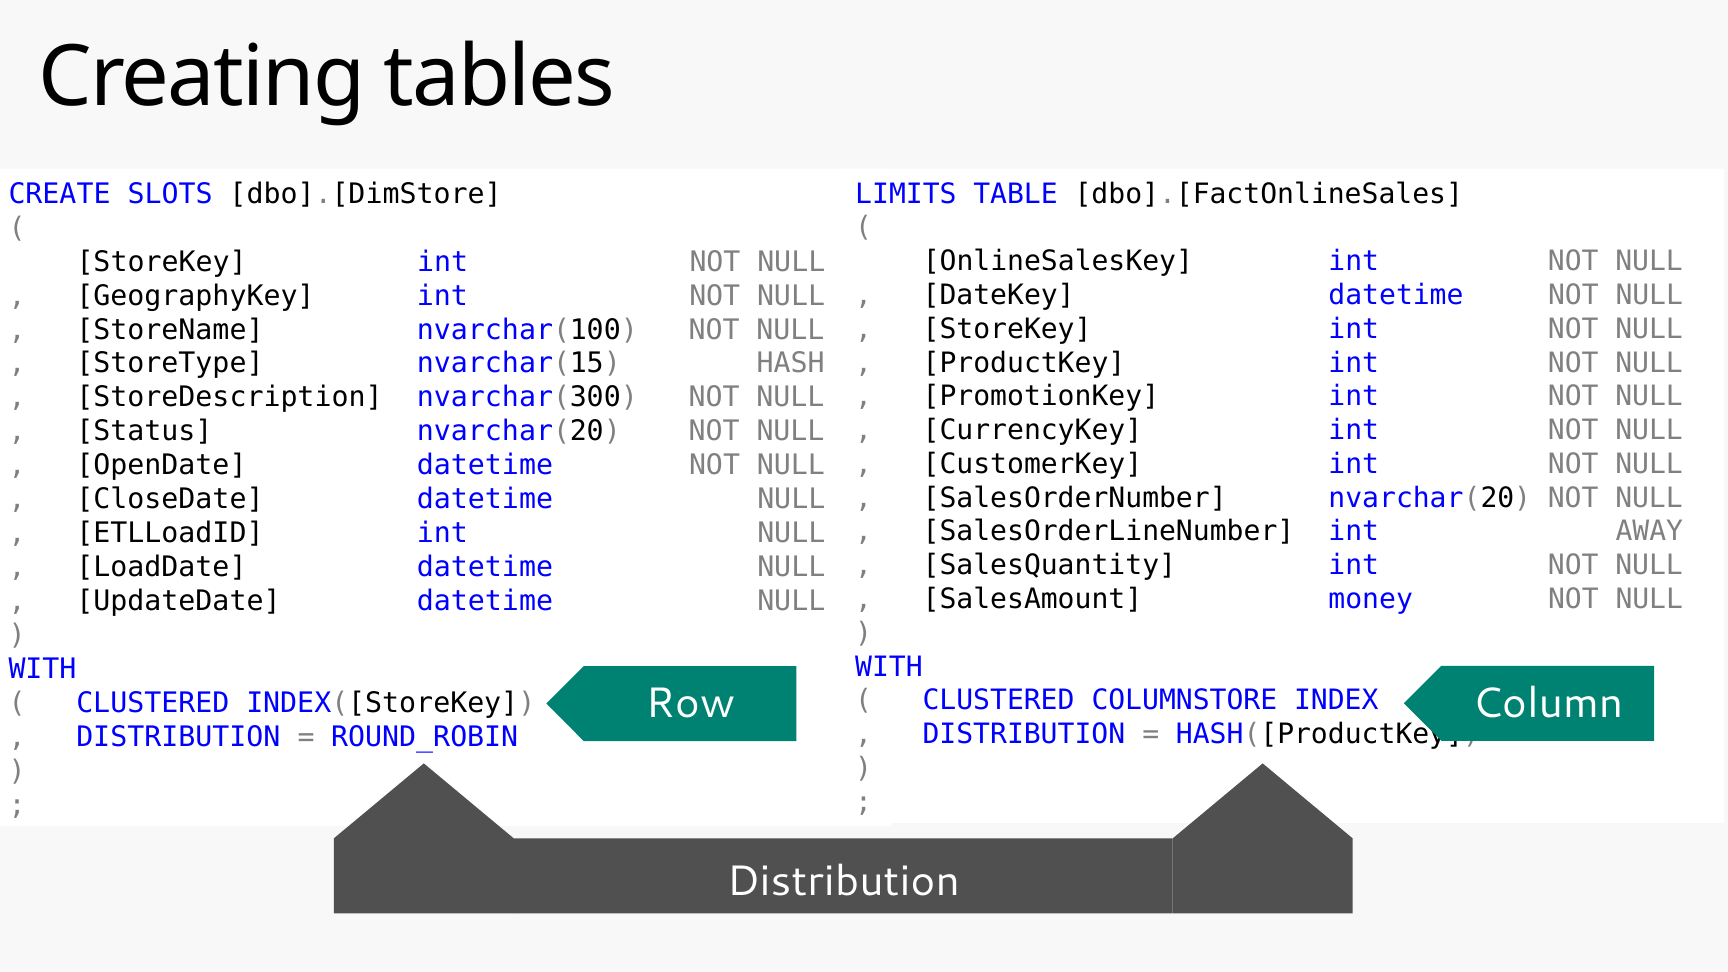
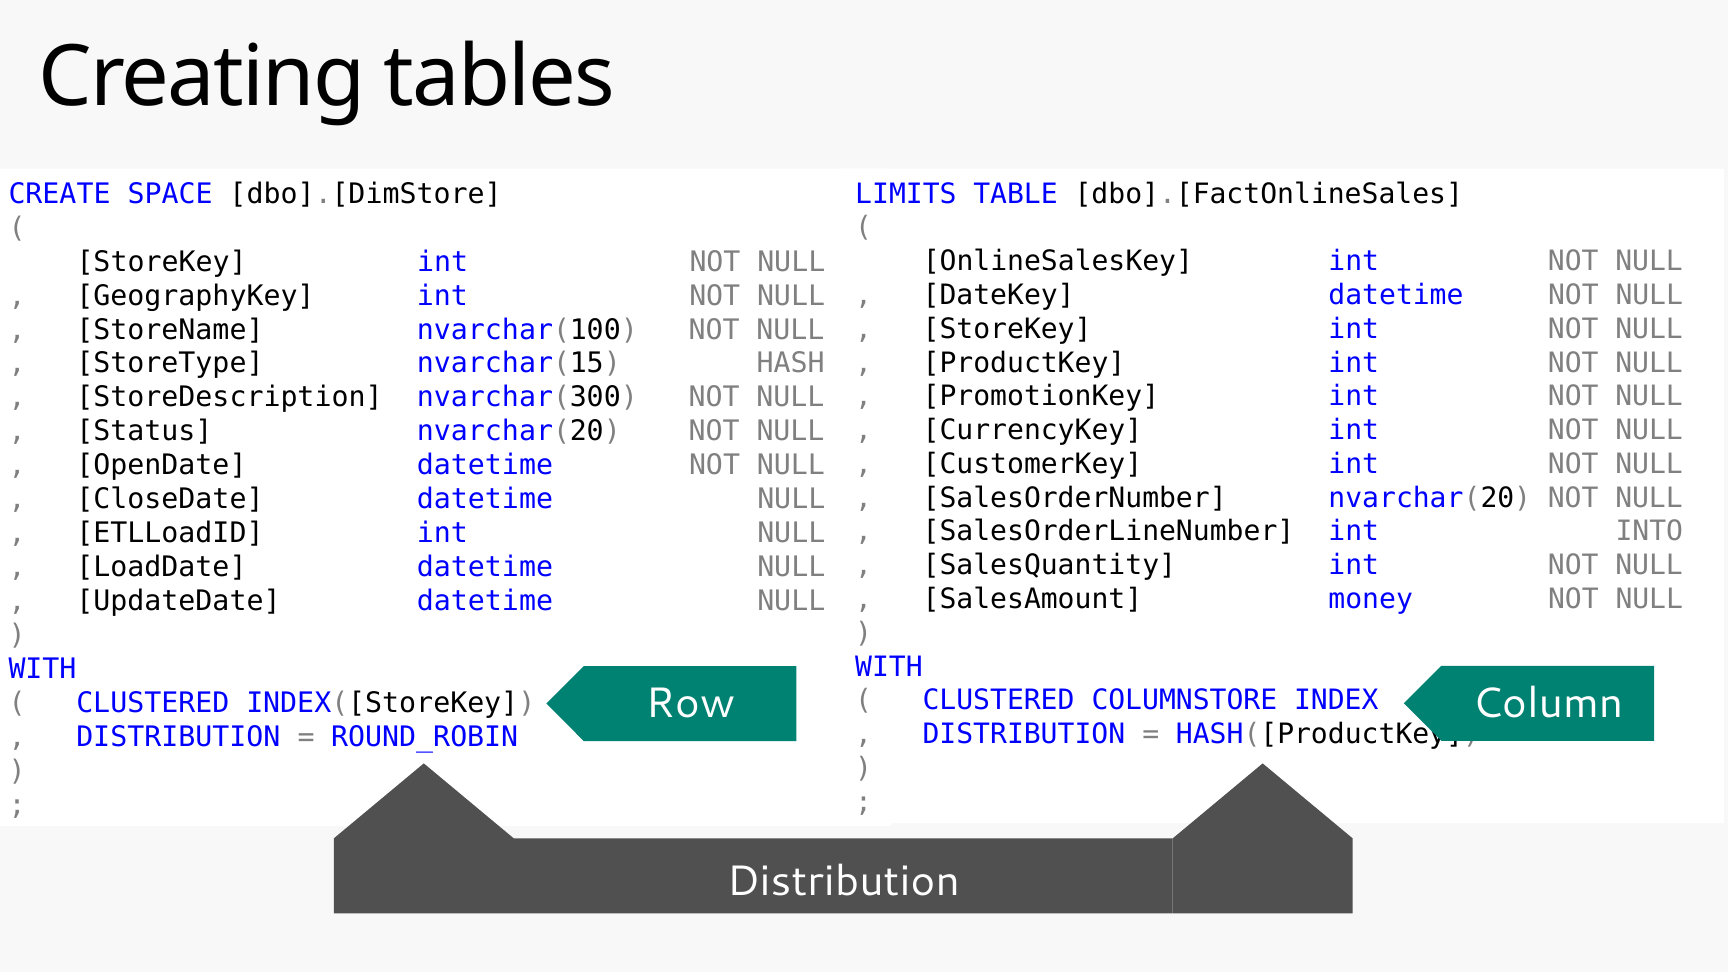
SLOTS: SLOTS -> SPACE
AWAY: AWAY -> INTO
